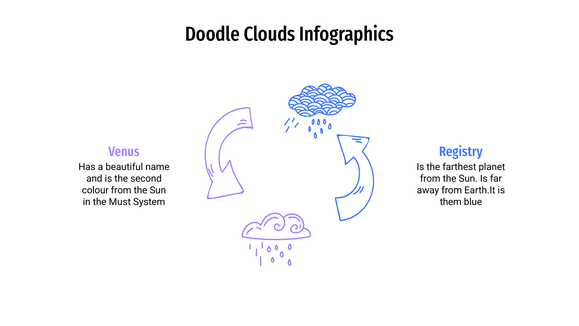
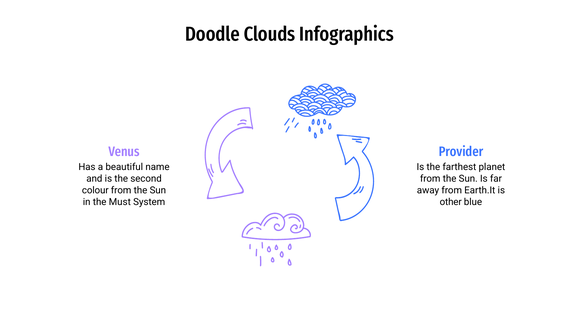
Registry: Registry -> Provider
them: them -> other
